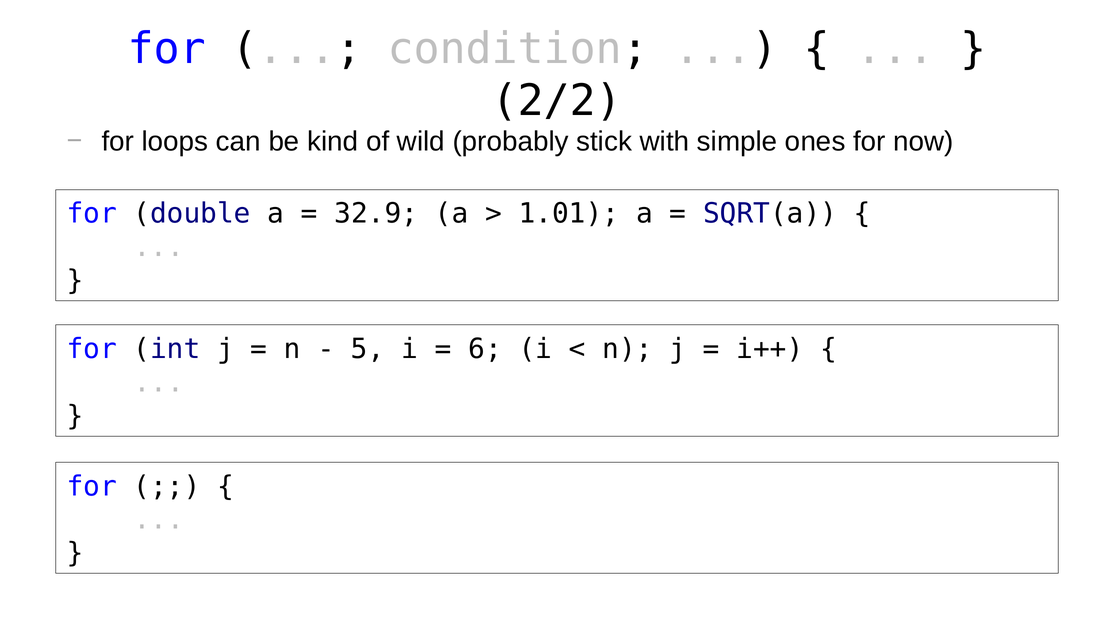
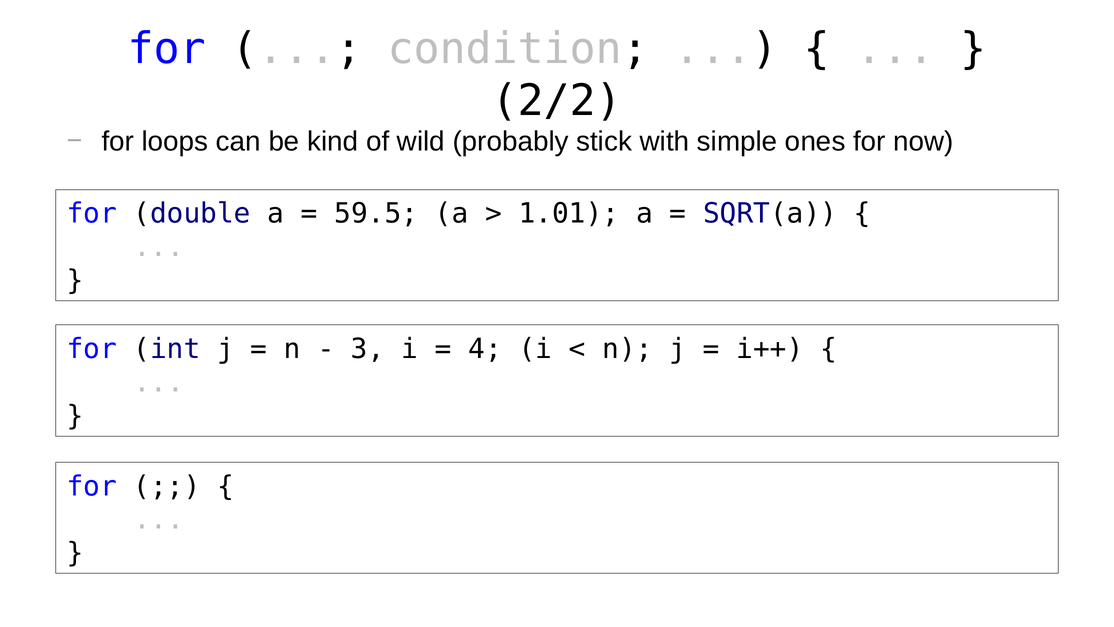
32.9: 32.9 -> 59.5
5: 5 -> 3
6: 6 -> 4
